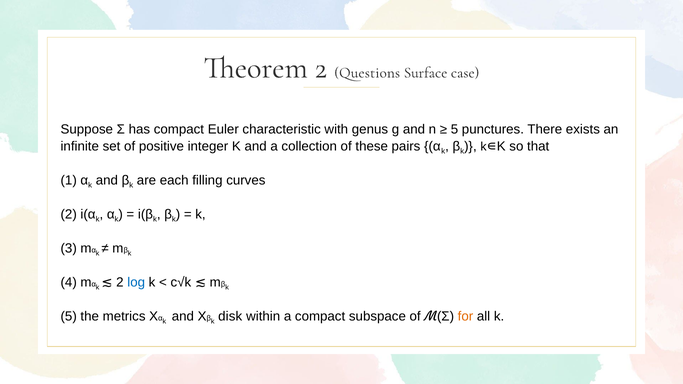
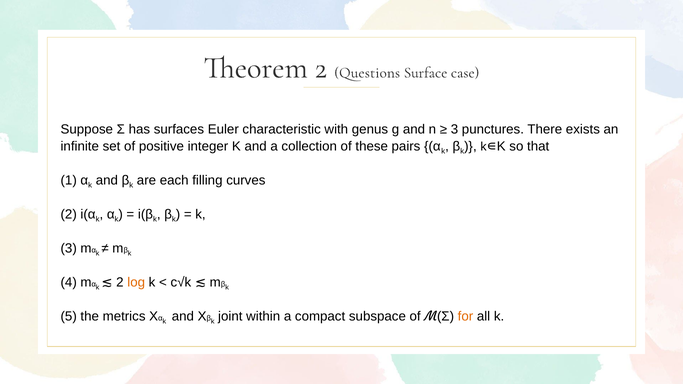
has compact: compact -> surfaces
5 at (455, 129): 5 -> 3
log colour: blue -> orange
disk: disk -> joint
